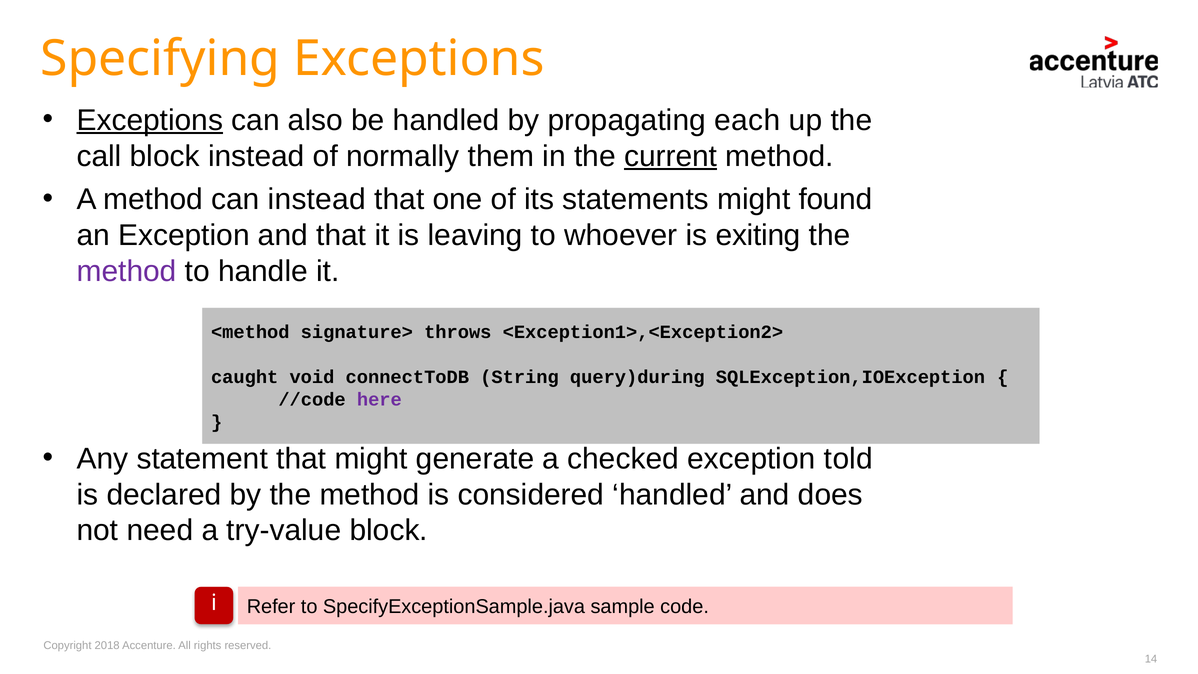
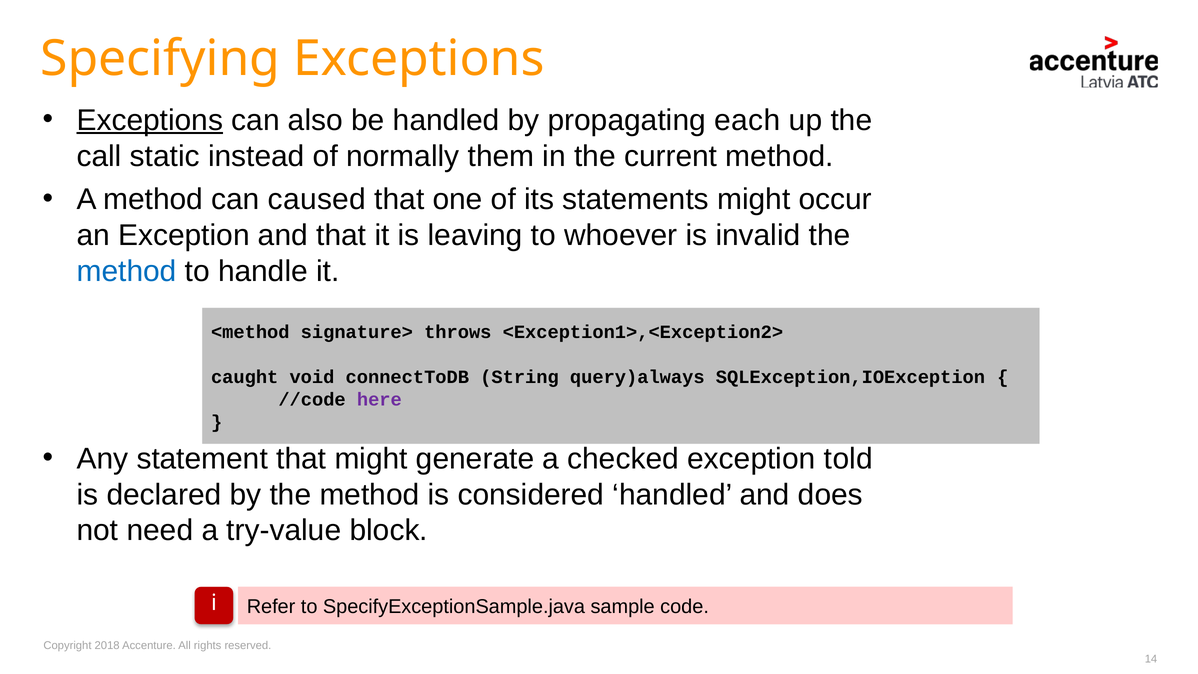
call block: block -> static
current underline: present -> none
can instead: instead -> caused
found: found -> occur
exiting: exiting -> invalid
method at (127, 271) colour: purple -> blue
query)during: query)during -> query)always
